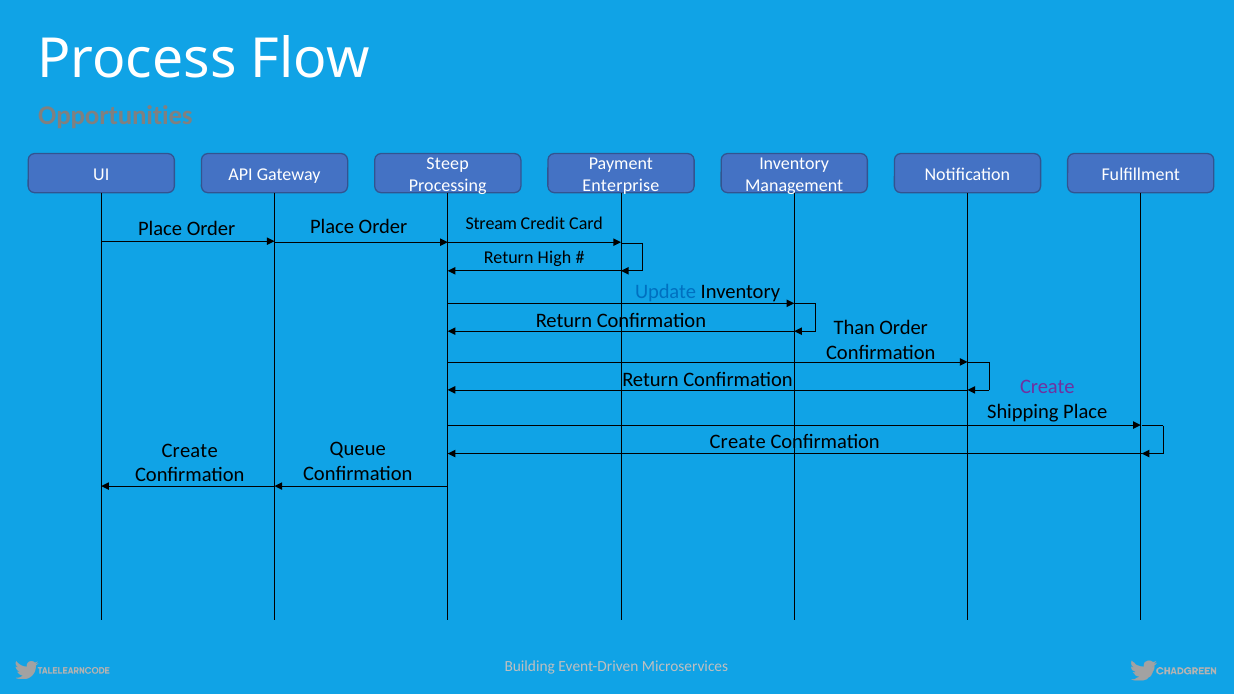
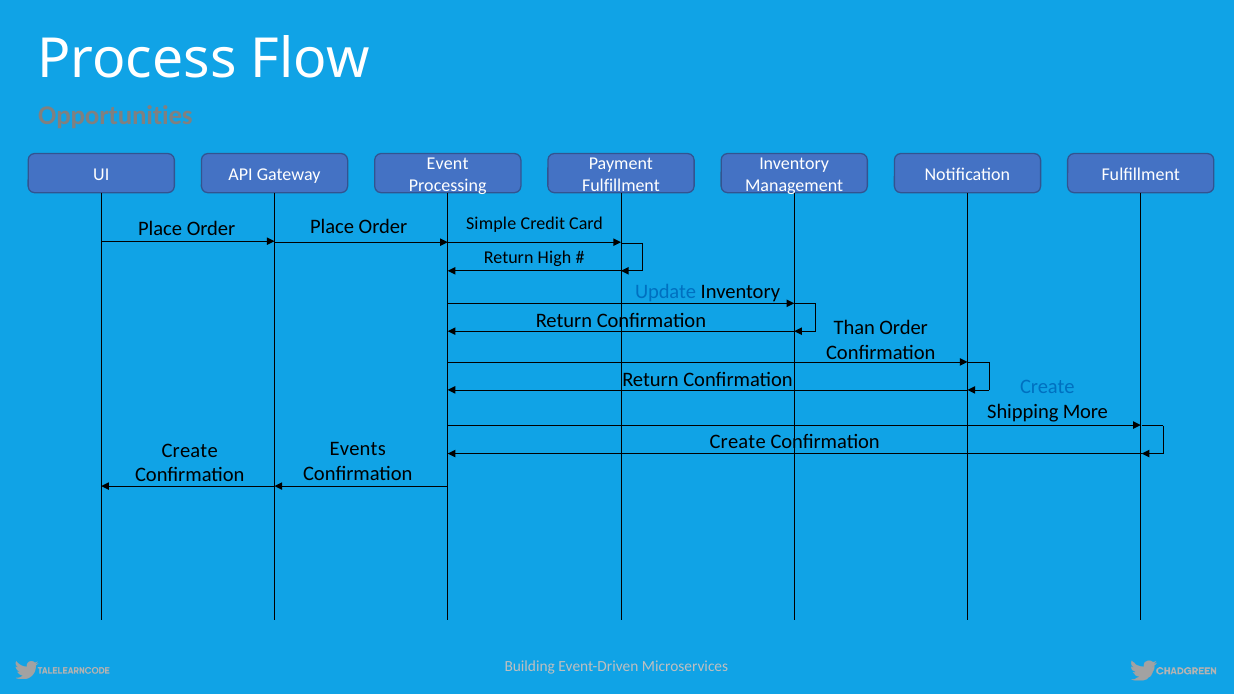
Steep: Steep -> Event
Enterprise at (621, 185): Enterprise -> Fulfillment
Stream: Stream -> Simple
Create at (1047, 387) colour: purple -> blue
Shipping Place: Place -> More
Queue: Queue -> Events
